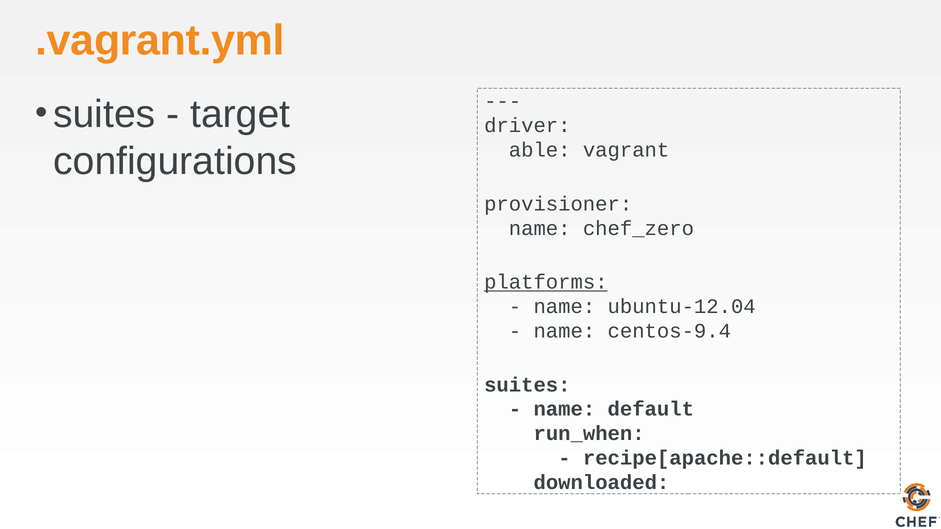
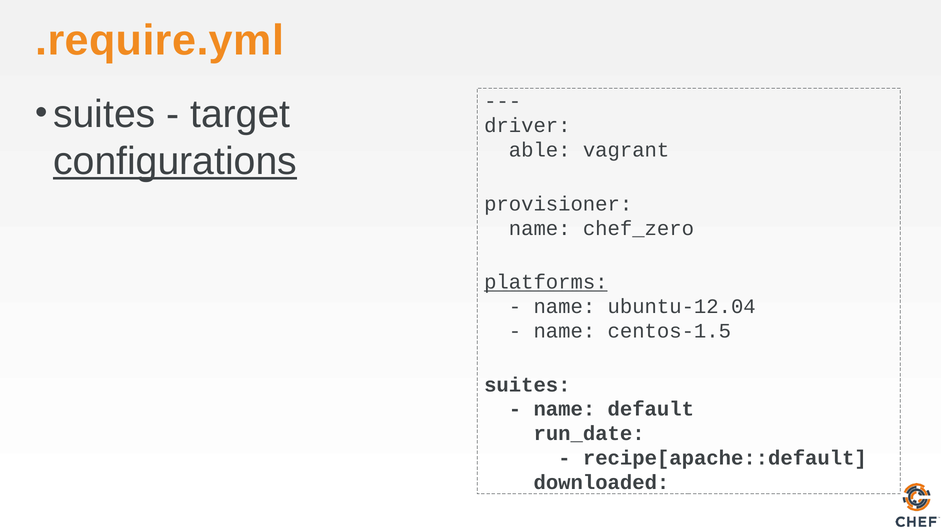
.vagrant.yml: .vagrant.yml -> .require.yml
configurations underline: none -> present
centos-9.4: centos-9.4 -> centos-1.5
run_when: run_when -> run_date
